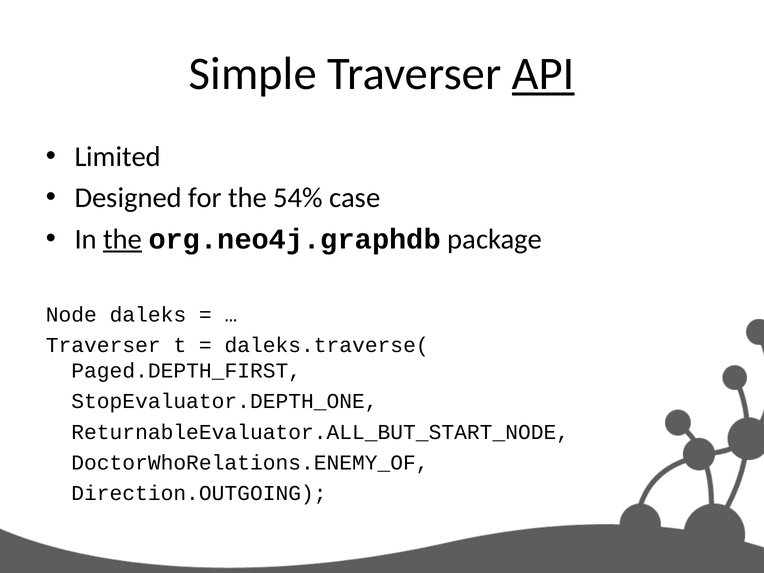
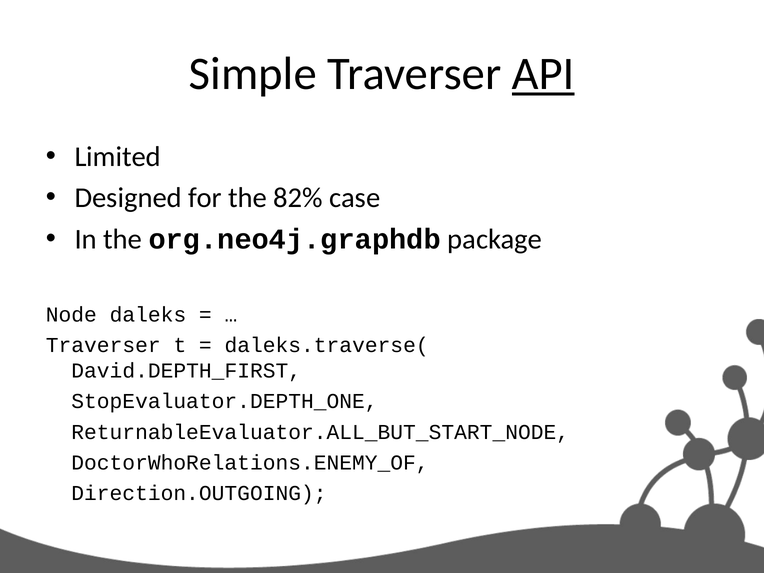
54%: 54% -> 82%
the at (123, 239) underline: present -> none
Paged.DEPTH_FIRST: Paged.DEPTH_FIRST -> David.DEPTH_FIRST
